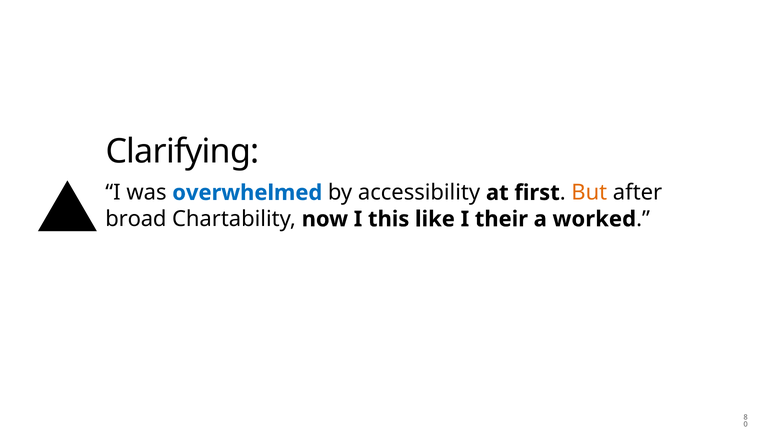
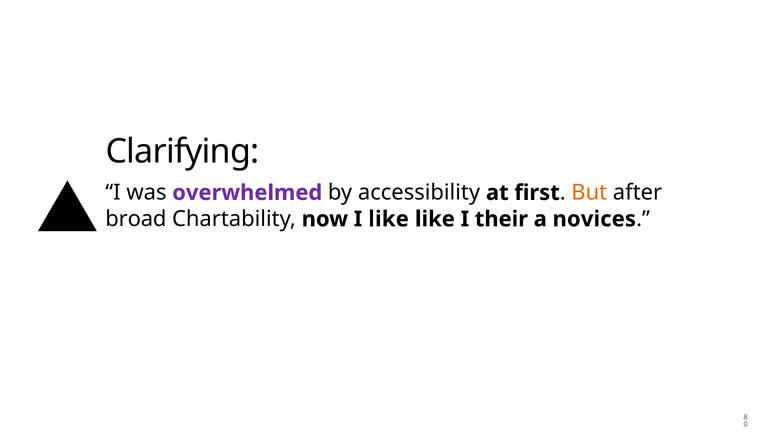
overwhelmed colour: blue -> purple
I this: this -> like
worked: worked -> novices
